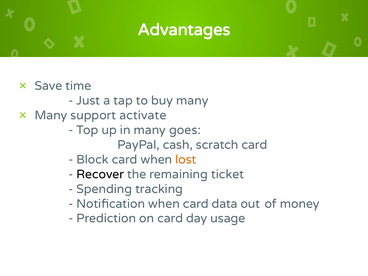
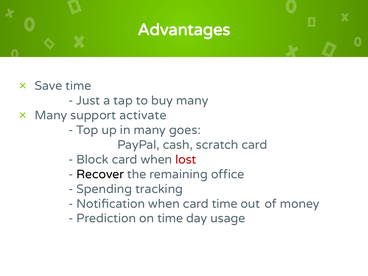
lost colour: orange -> red
ticket: ticket -> office
card data: data -> time
on card: card -> time
